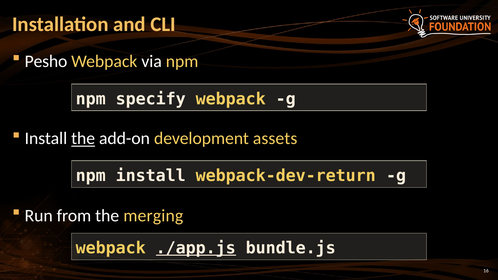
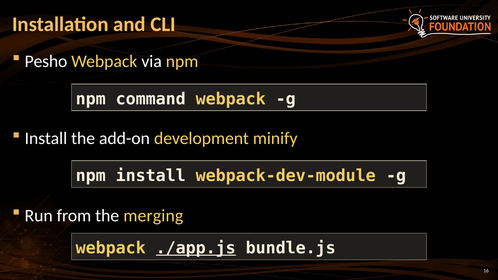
specify: specify -> command
the at (83, 139) underline: present -> none
assets: assets -> minify
webpack-dev-return: webpack-dev-return -> webpack-dev-module
